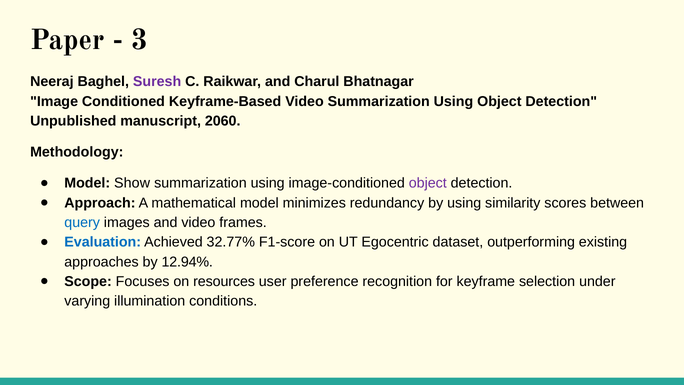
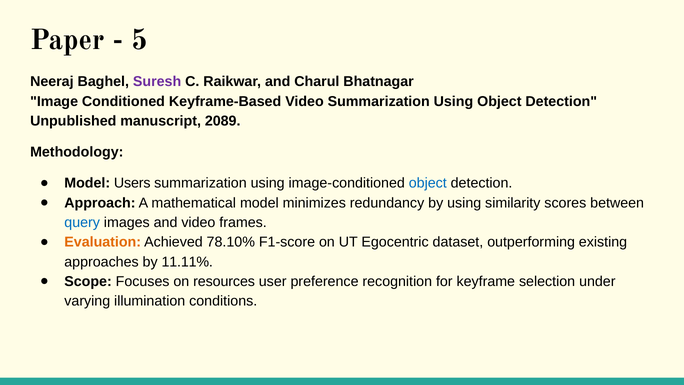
3: 3 -> 5
2060: 2060 -> 2089
Show: Show -> Users
object at (428, 183) colour: purple -> blue
Evaluation colour: blue -> orange
32.77%: 32.77% -> 78.10%
12.94%: 12.94% -> 11.11%
